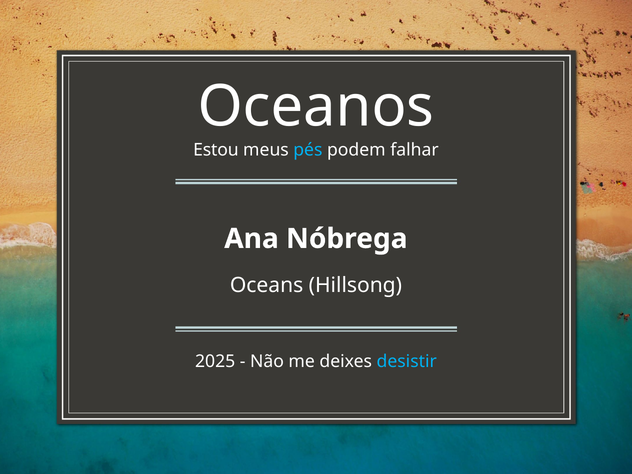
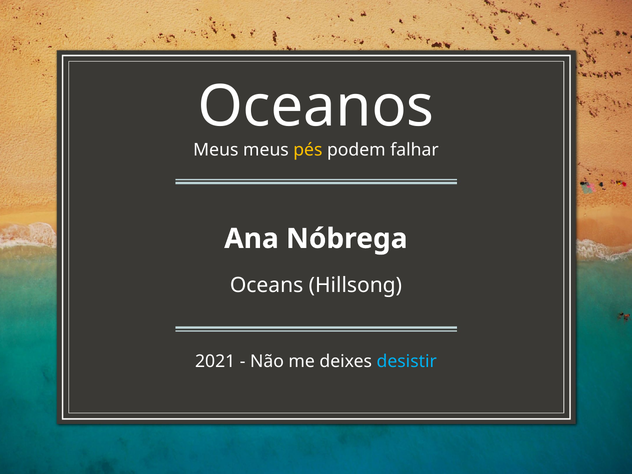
Estou at (216, 150): Estou -> Meus
pés colour: light blue -> yellow
2025: 2025 -> 2021
